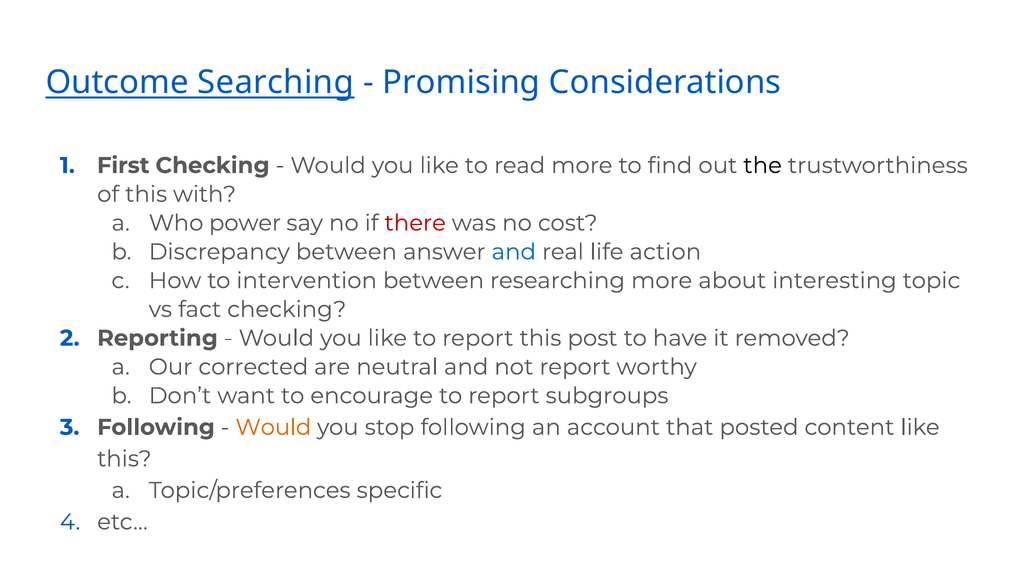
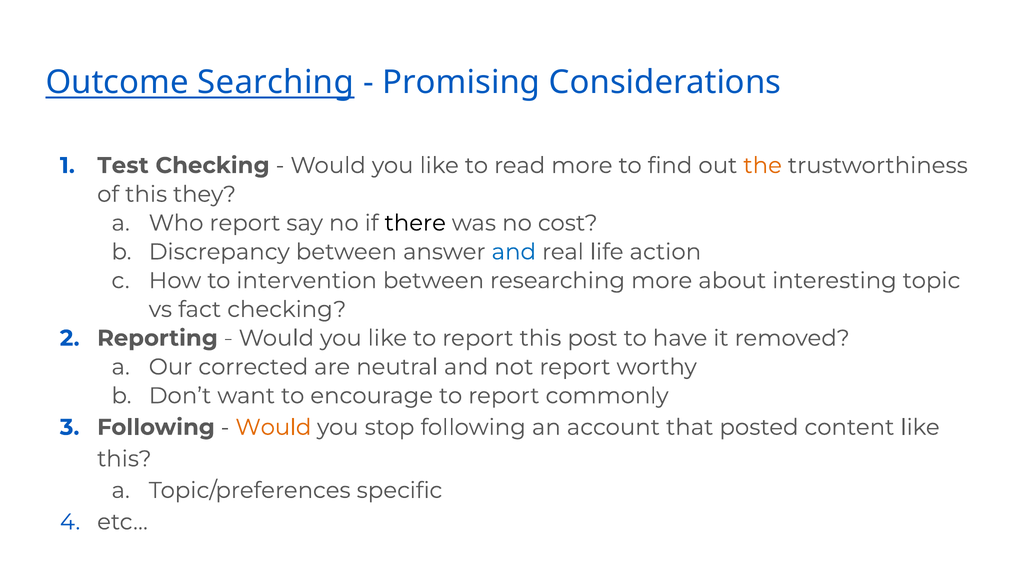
First: First -> Test
the colour: black -> orange
with: with -> they
Who power: power -> report
there colour: red -> black
subgroups: subgroups -> commonly
